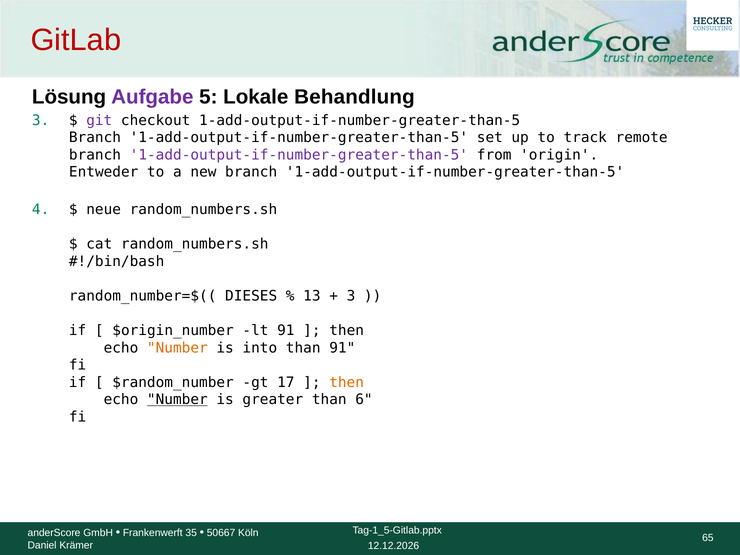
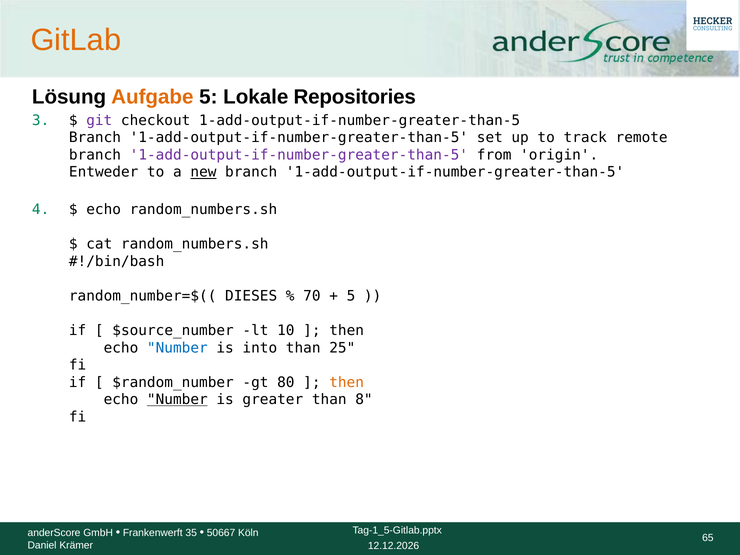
GitLab colour: red -> orange
Aufgabe colour: purple -> orange
Behandlung: Behandlung -> Repositories
new underline: none -> present
neue at (104, 210): neue -> echo
13: 13 -> 70
3 at (351, 296): 3 -> 5
$origin_number: $origin_number -> $source_number
lt 91: 91 -> 10
Number at (177, 348) colour: orange -> blue
than 91: 91 -> 25
17: 17 -> 80
6: 6 -> 8
